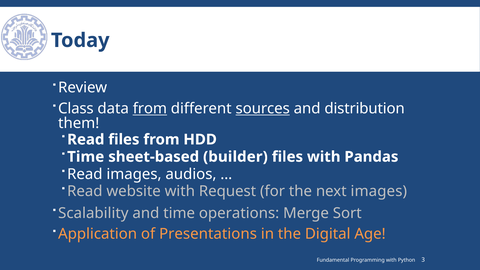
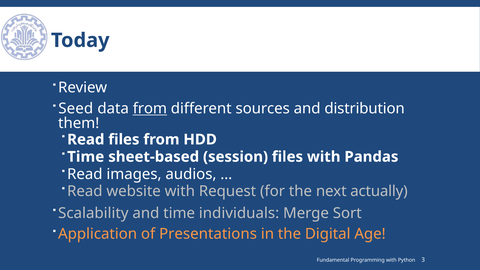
Class: Class -> Seed
sources underline: present -> none
builder: builder -> session
next images: images -> actually
operations: operations -> individuals
